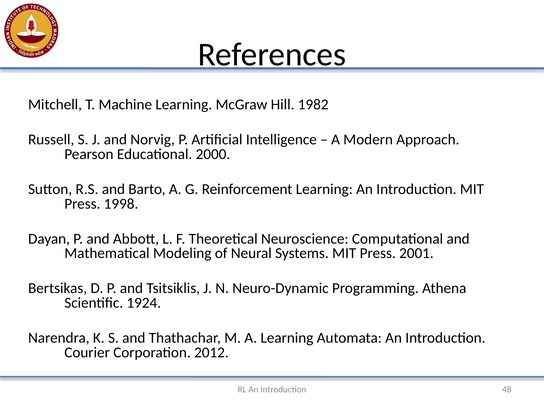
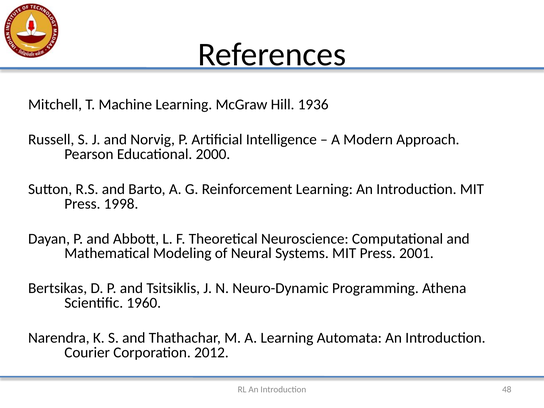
1982: 1982 -> 1936
1924: 1924 -> 1960
